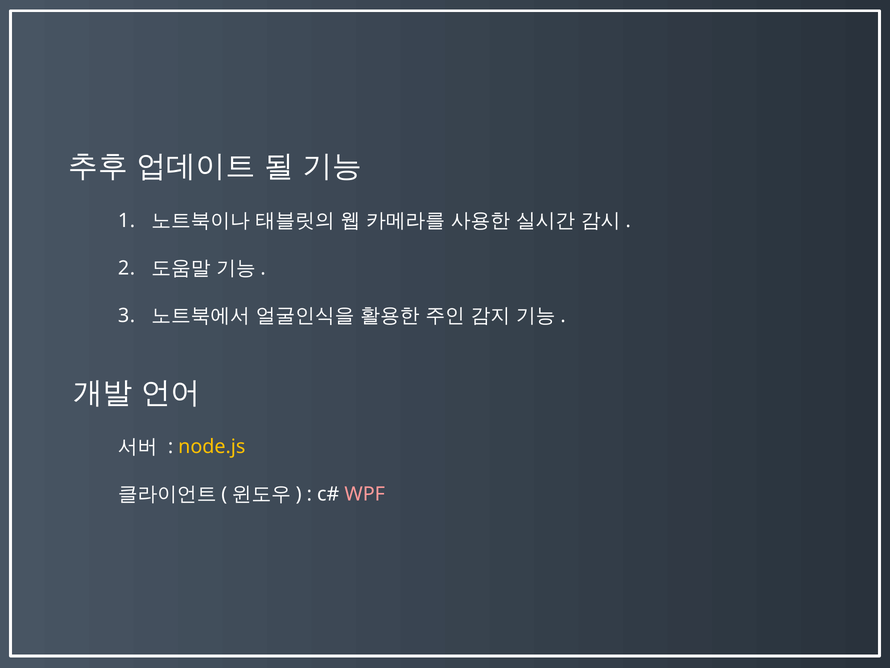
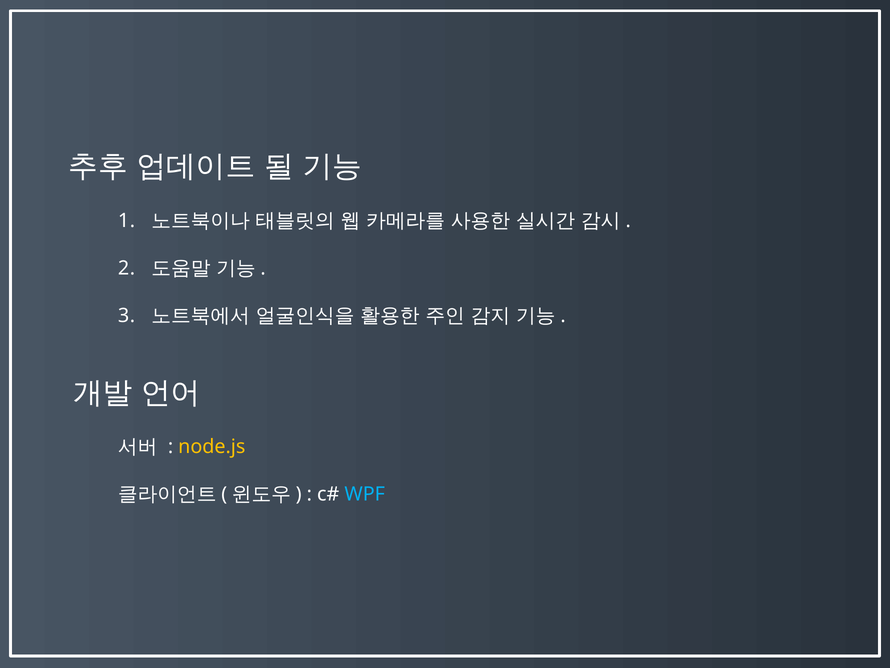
WPF colour: pink -> light blue
